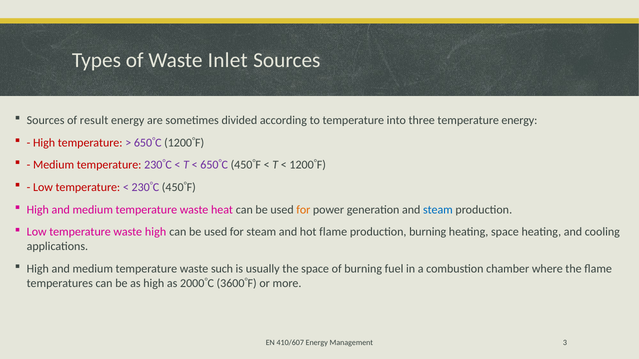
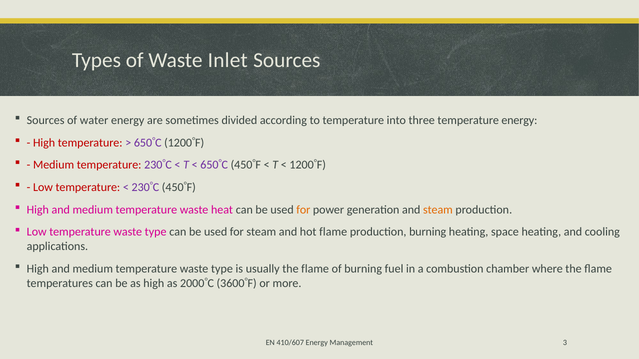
result: result -> water
steam at (438, 210) colour: blue -> orange
Low temperature waste high: high -> type
medium temperature waste such: such -> type
usually the space: space -> flame
